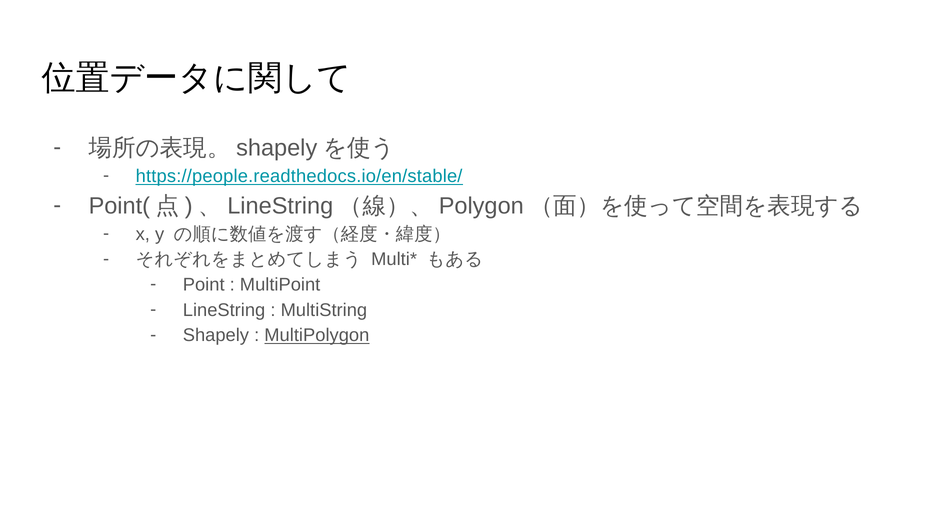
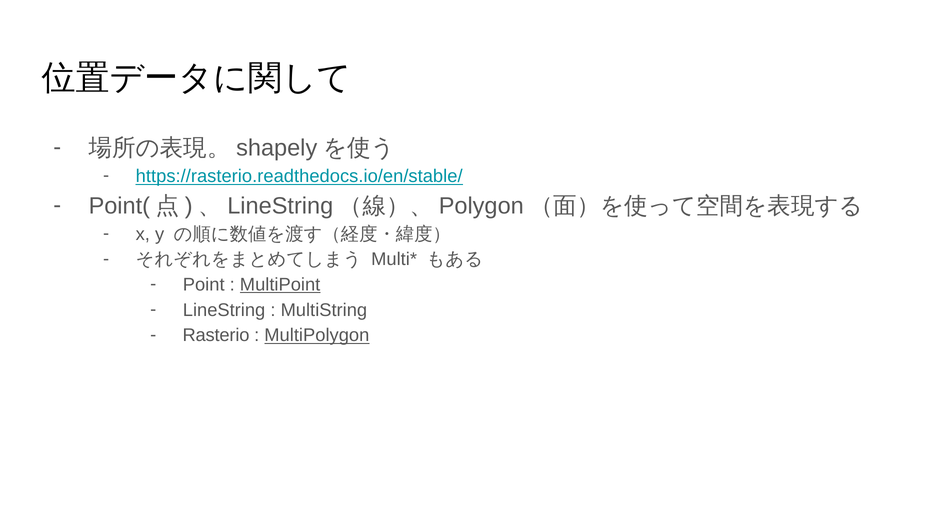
https://people.readthedocs.io/en/stable/: https://people.readthedocs.io/en/stable/ -> https://rasterio.readthedocs.io/en/stable/
MultiPoint underline: none -> present
Shapely: Shapely -> Rasterio
